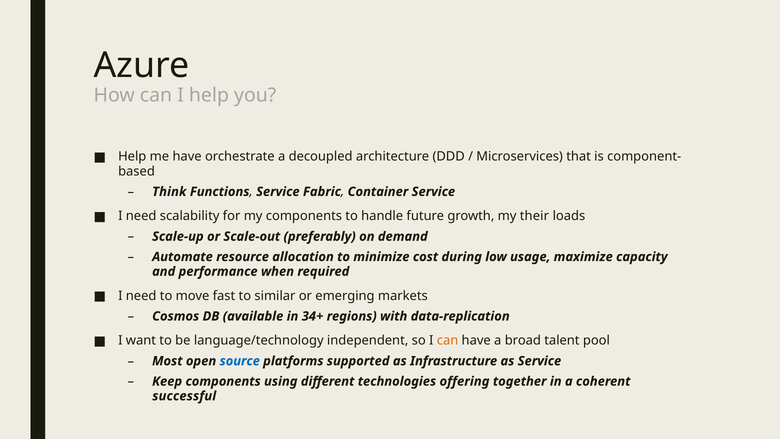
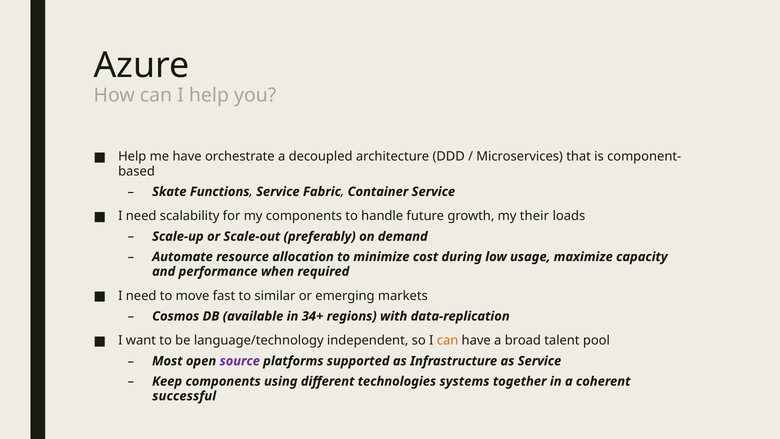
Think: Think -> Skate
source colour: blue -> purple
offering: offering -> systems
